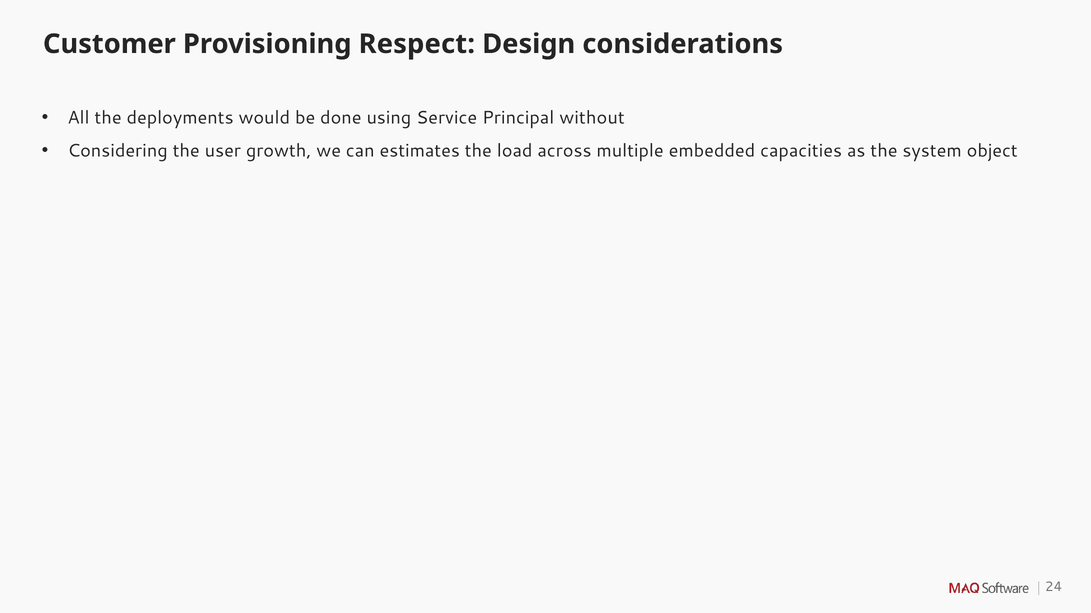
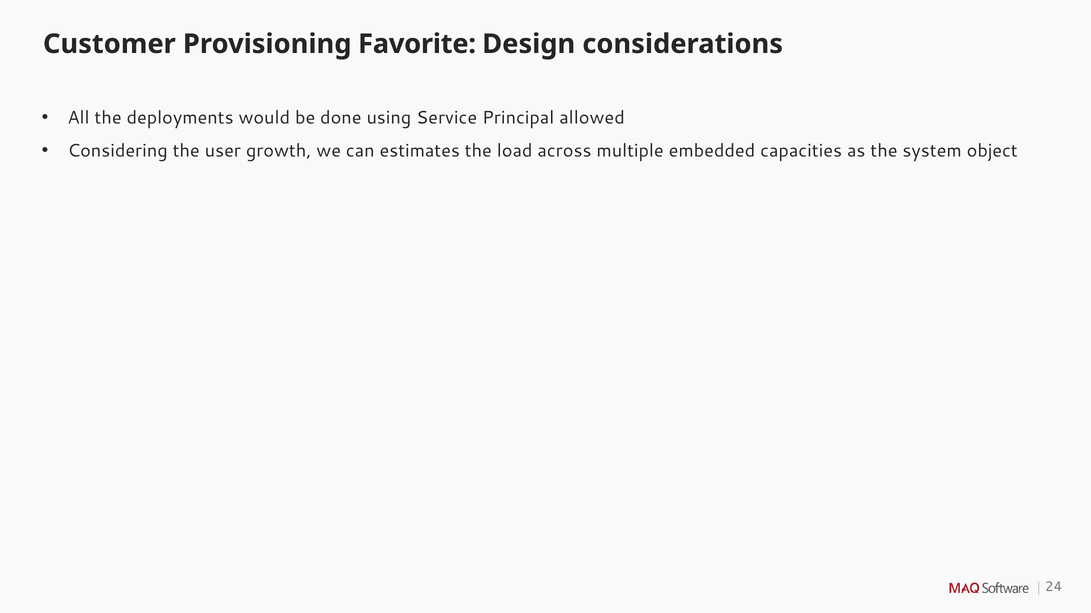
Respect: Respect -> Favorite
without: without -> allowed
